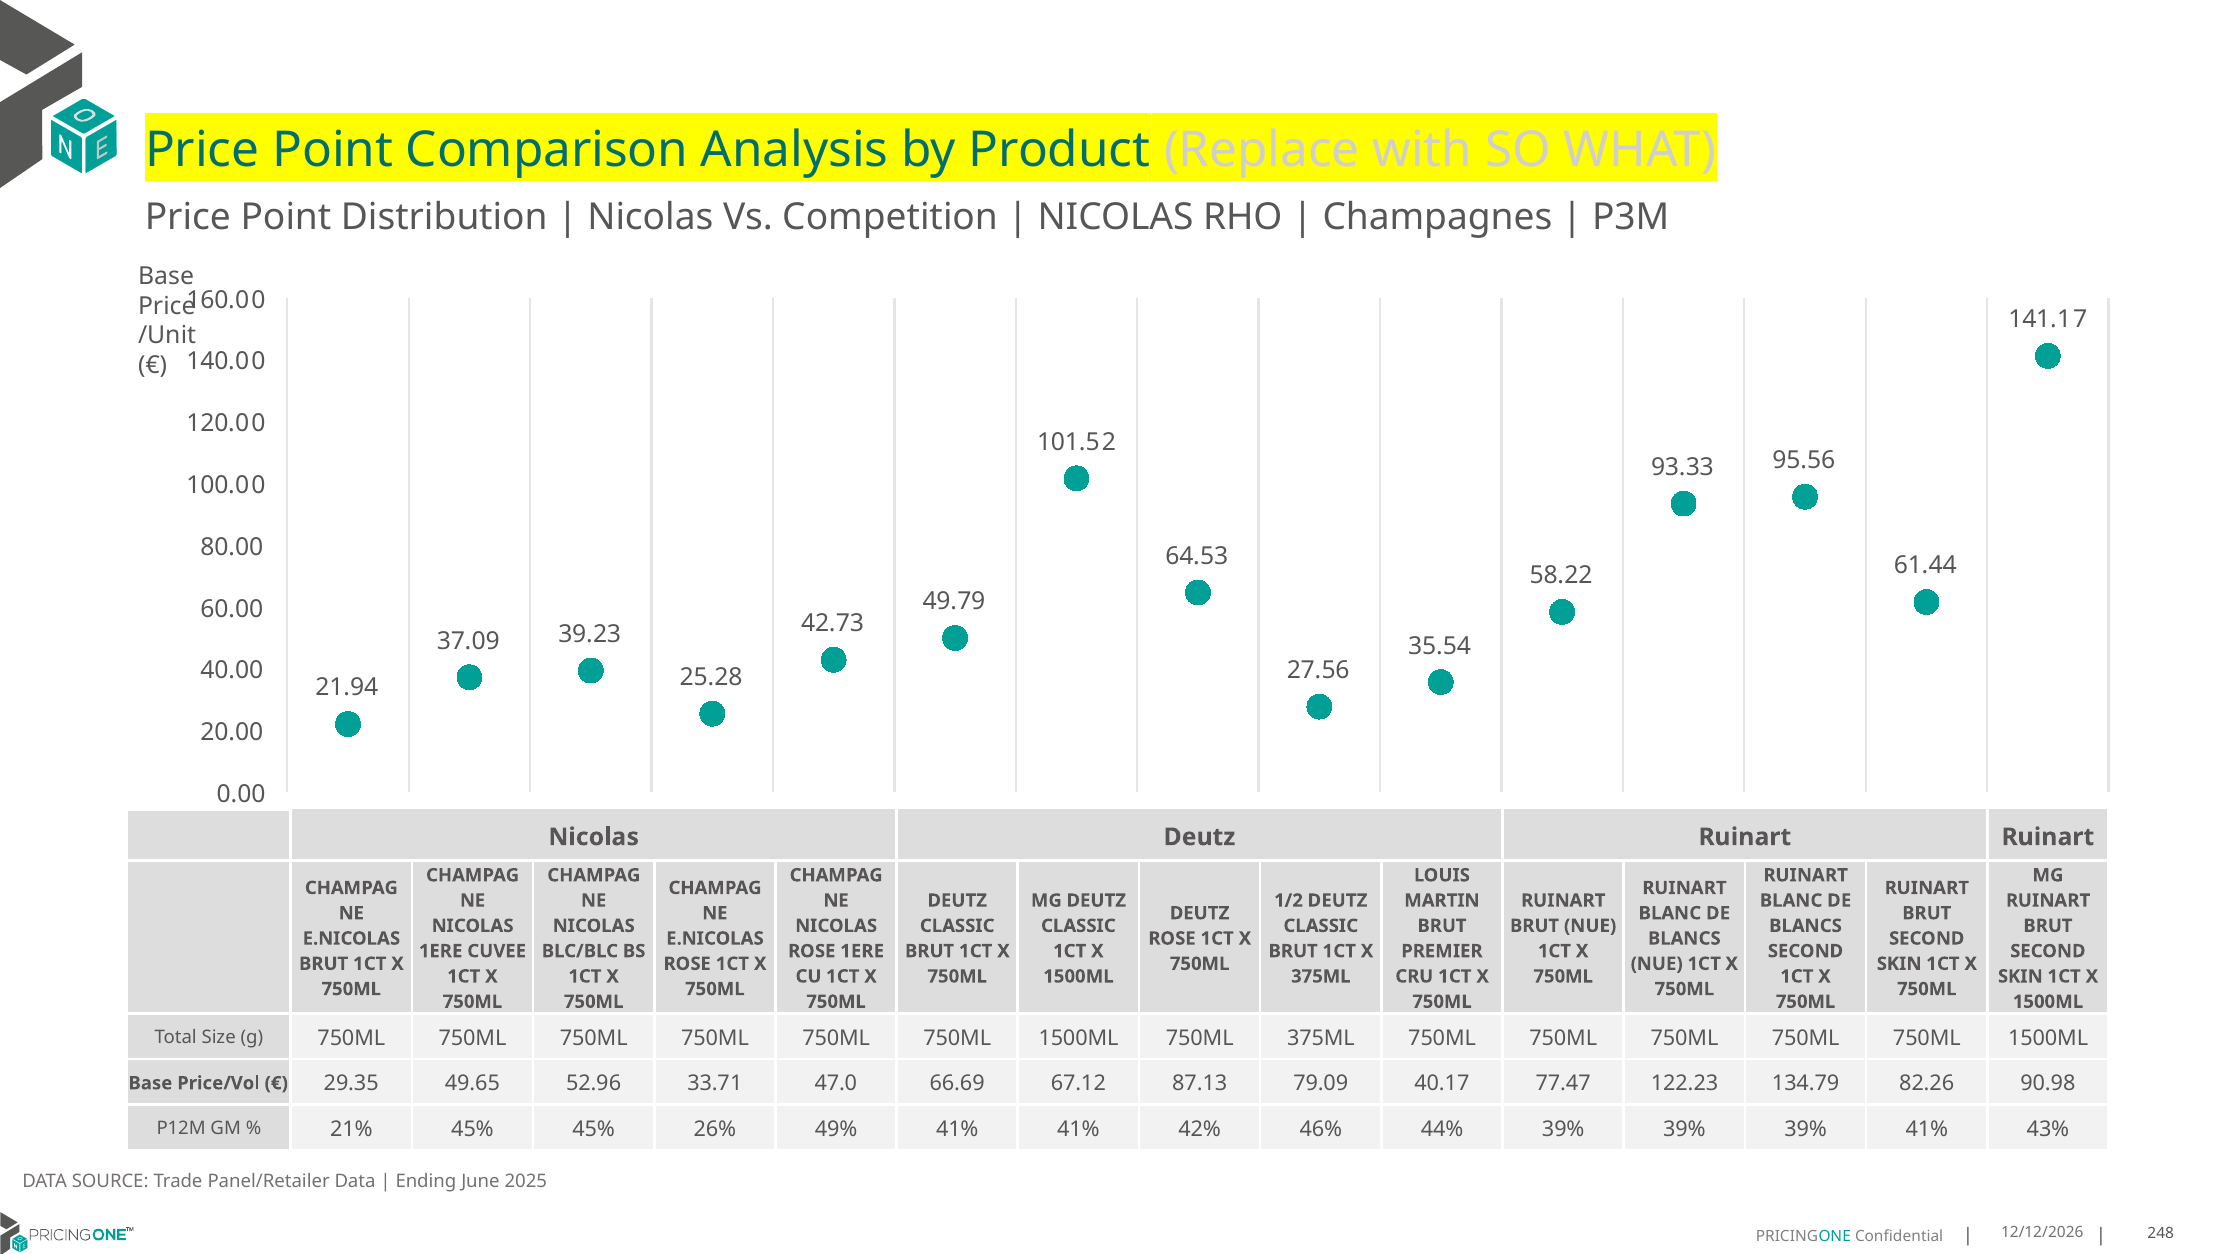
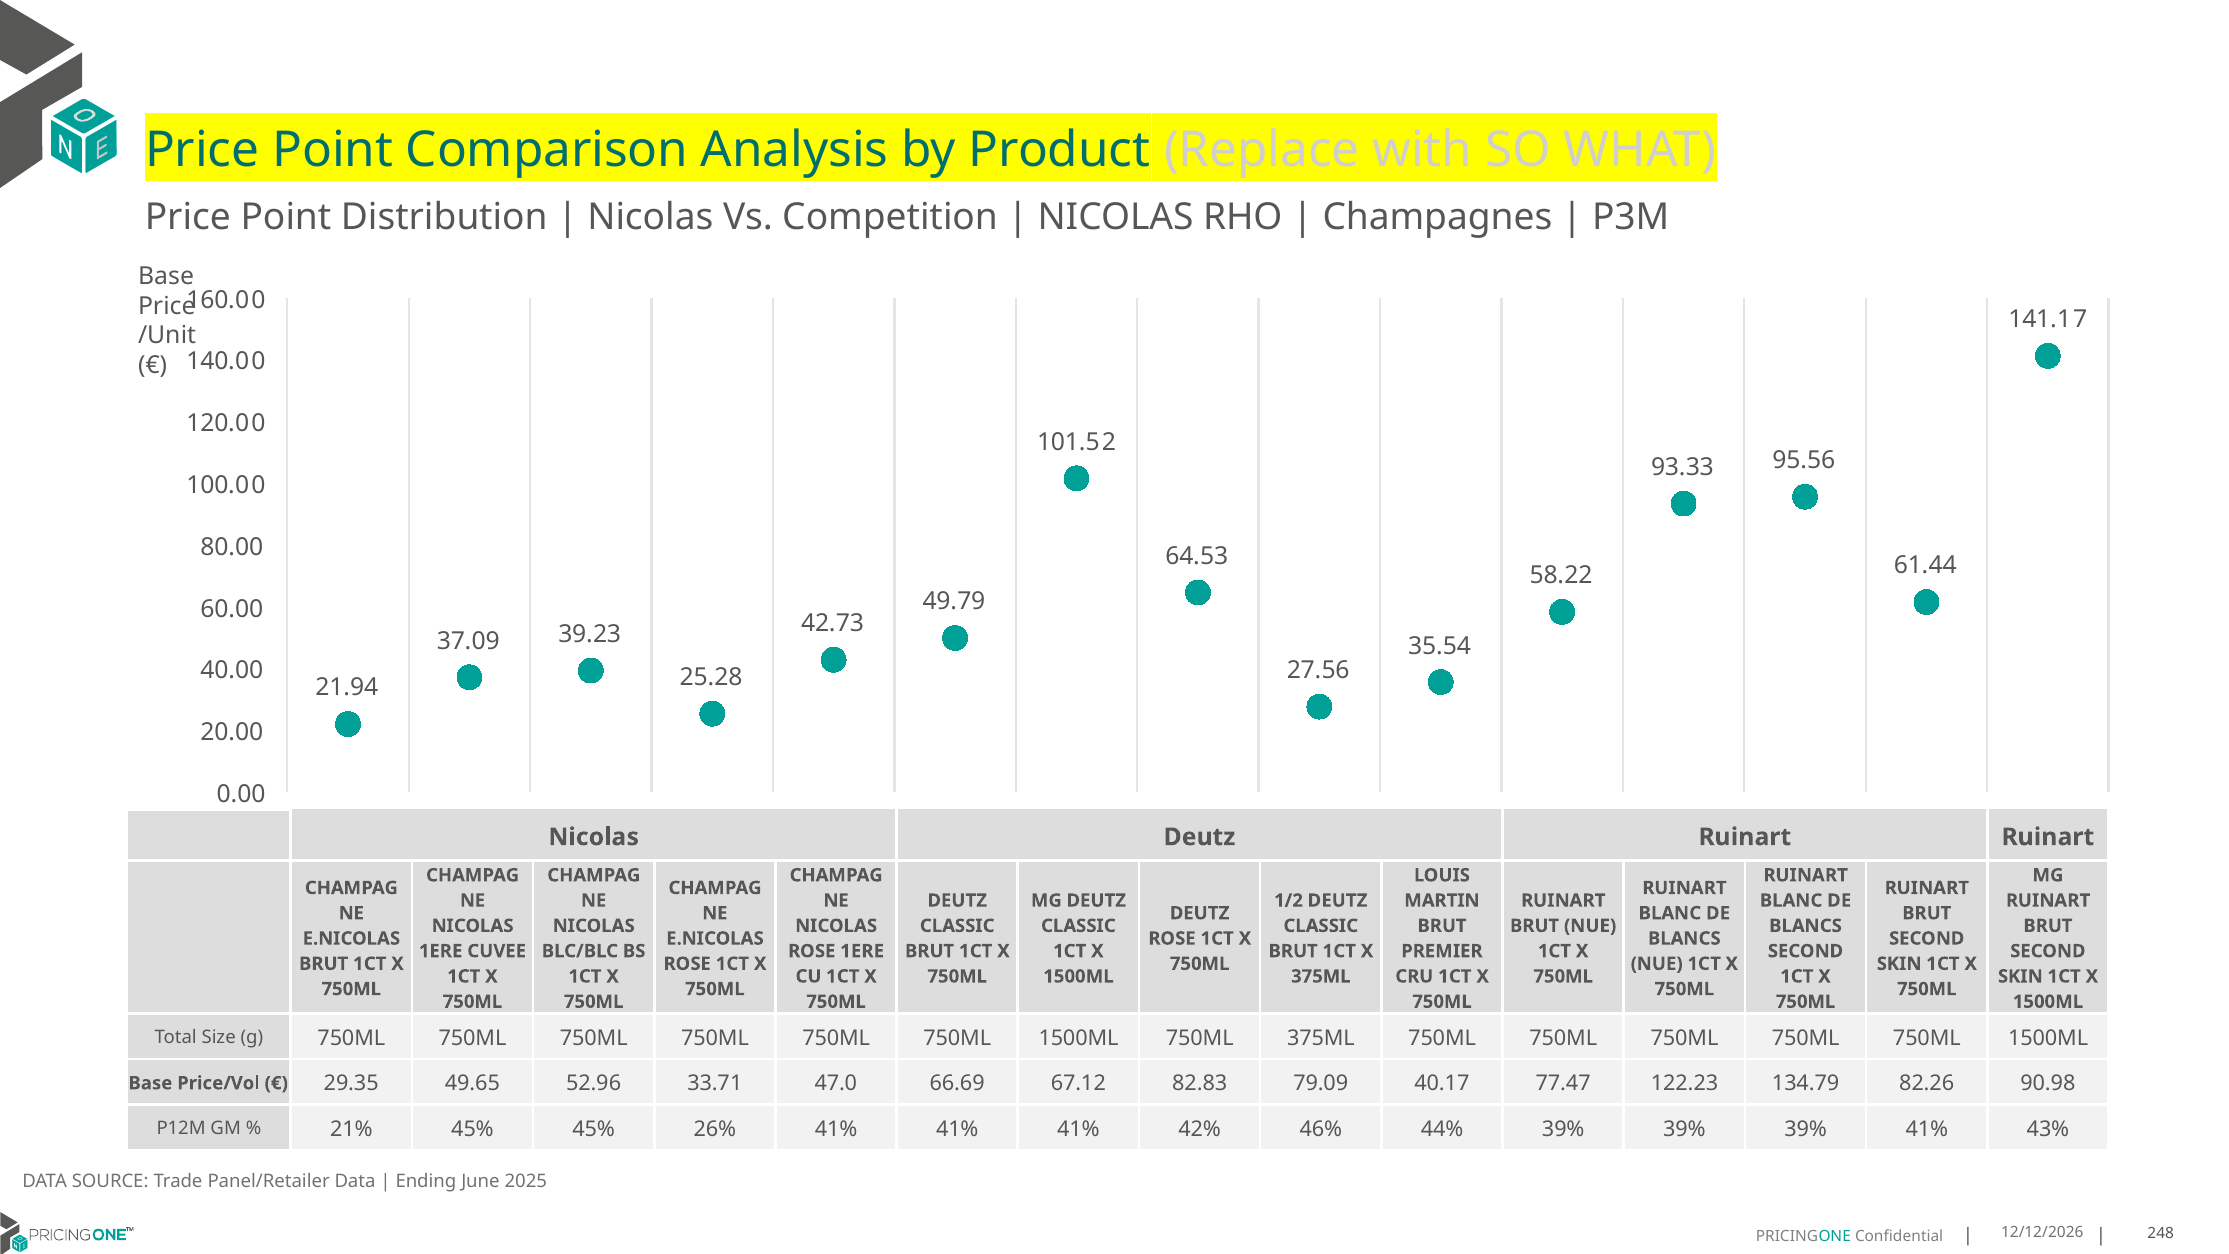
87.13: 87.13 -> 82.83
26% 49%: 49% -> 41%
